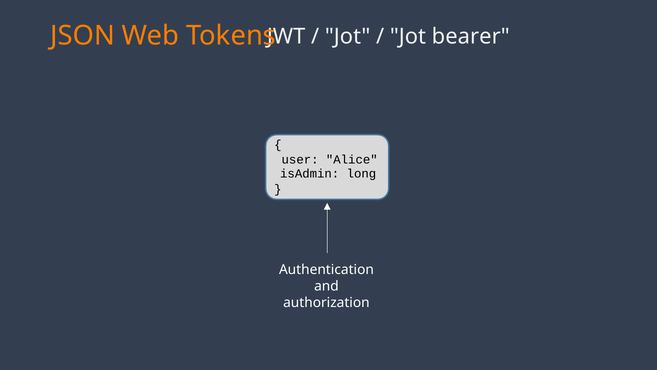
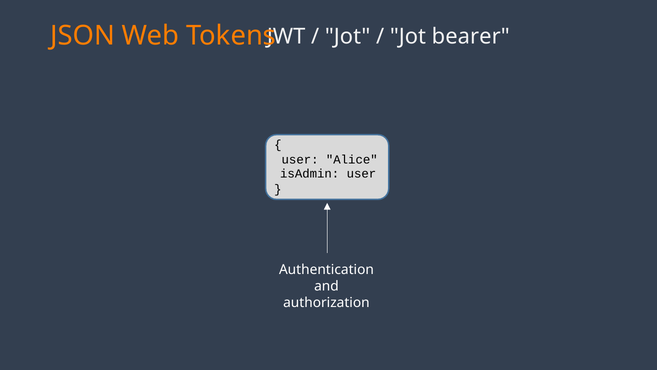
isAdmin long: long -> user
